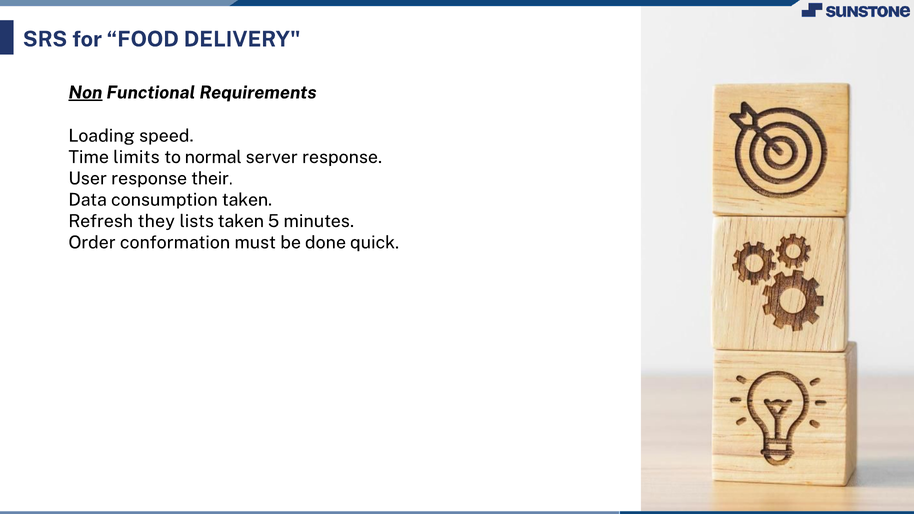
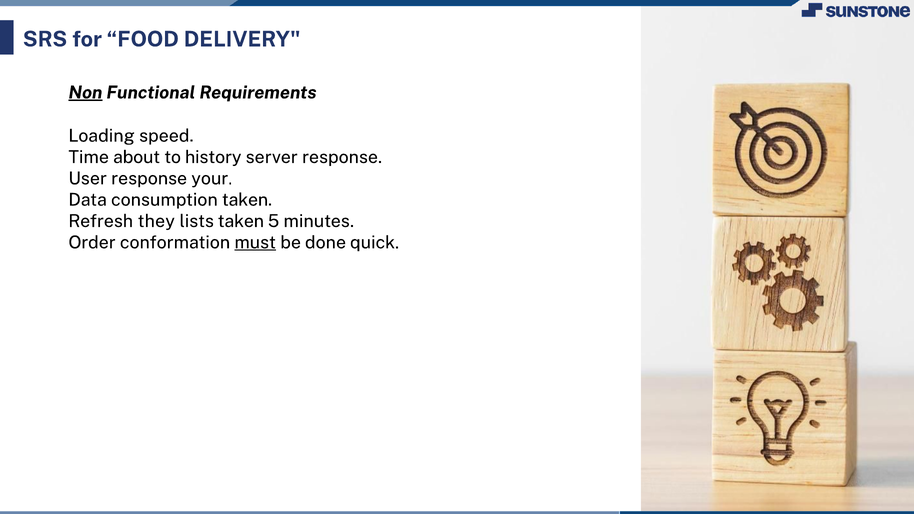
limits: limits -> about
normal: normal -> history
their: their -> your
must underline: none -> present
